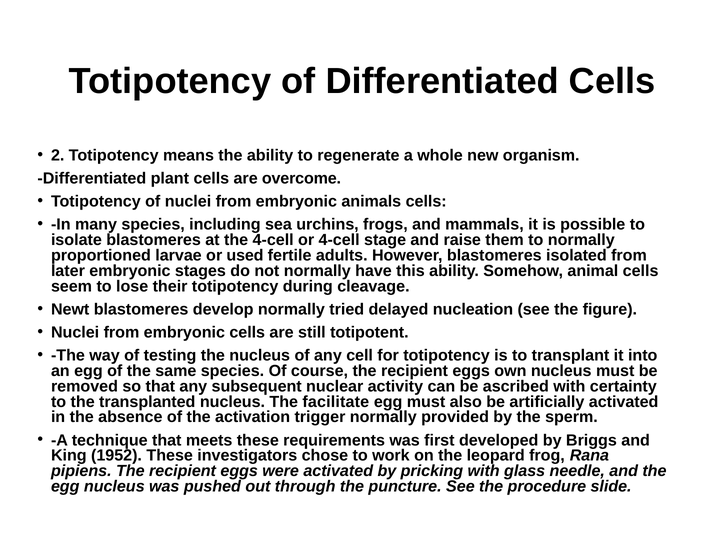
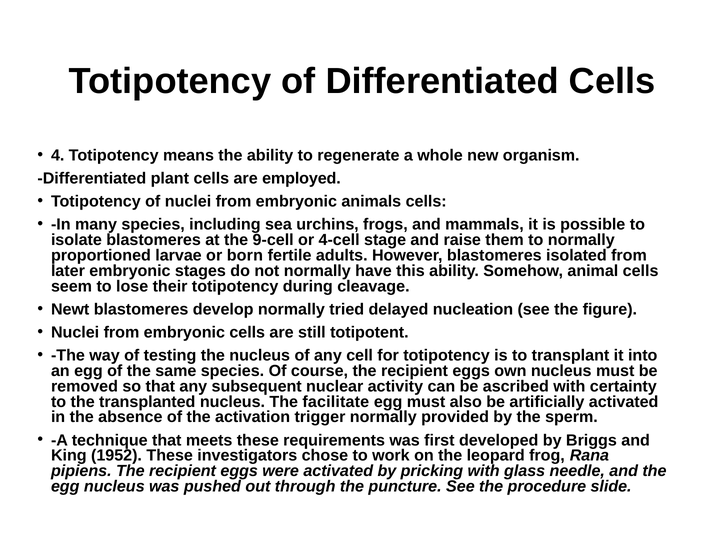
2: 2 -> 4
overcome: overcome -> employed
the 4-cell: 4-cell -> 9-cell
used: used -> born
